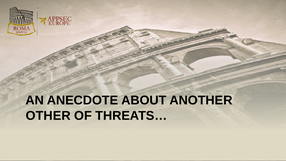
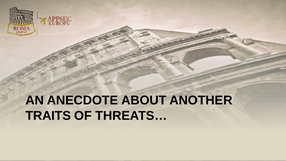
OTHER: OTHER -> TRAITS
